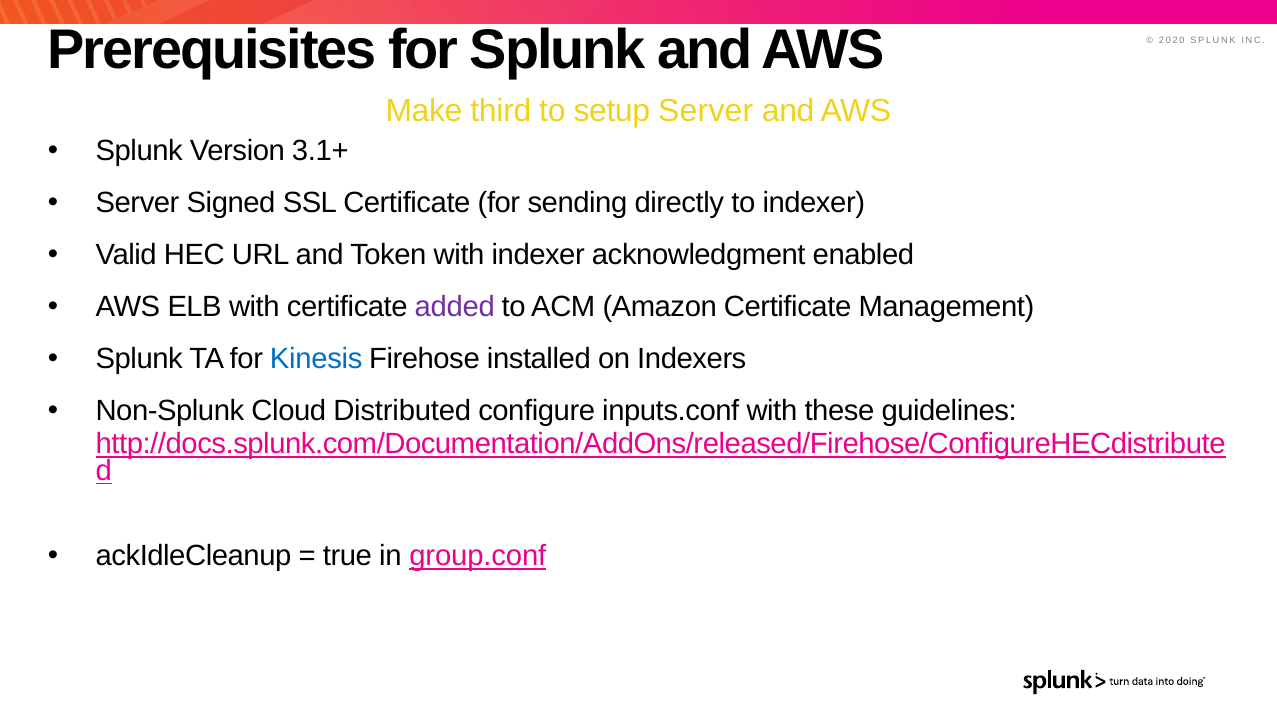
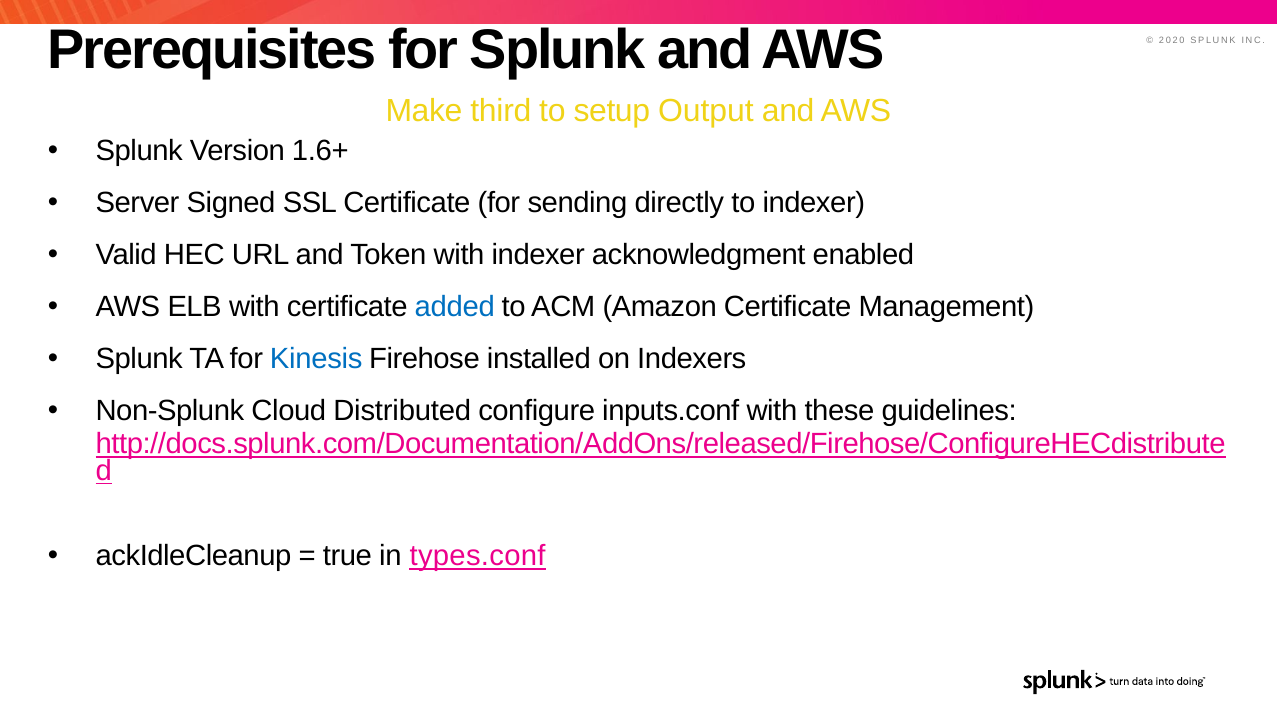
setup Server: Server -> Output
3.1+: 3.1+ -> 1.6+
added colour: purple -> blue
group.conf: group.conf -> types.conf
